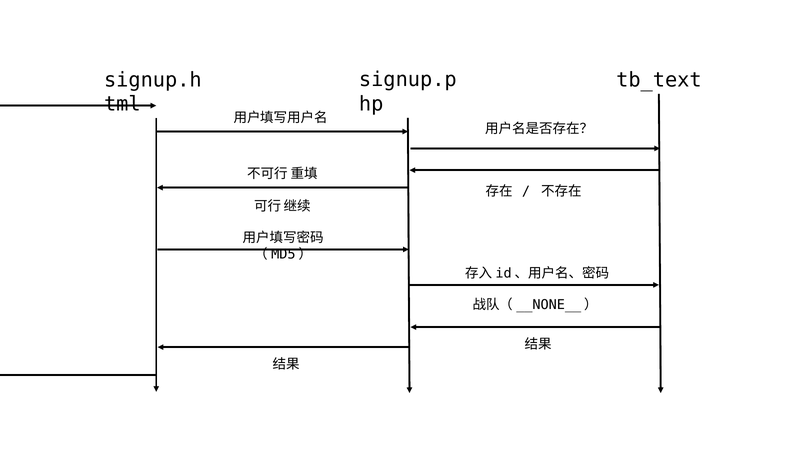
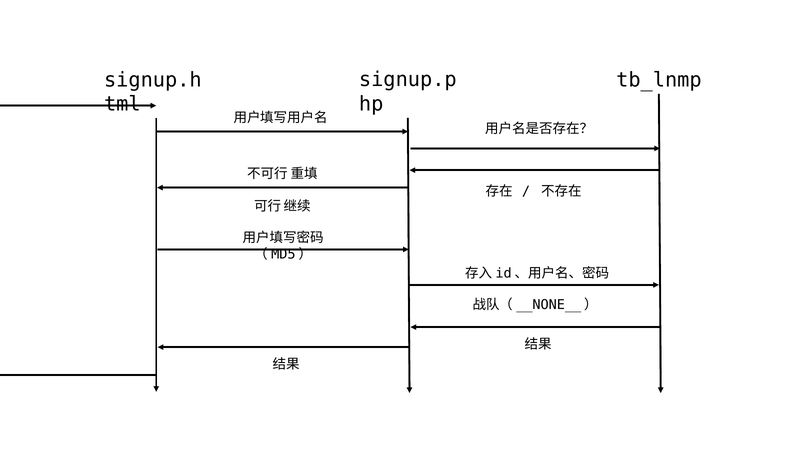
tb_text: tb_text -> tb_lnmp
